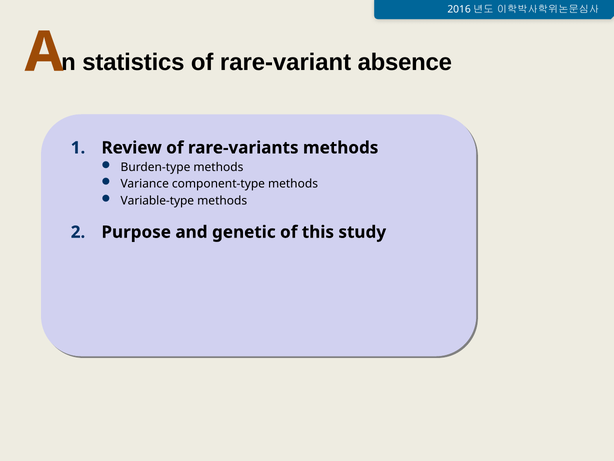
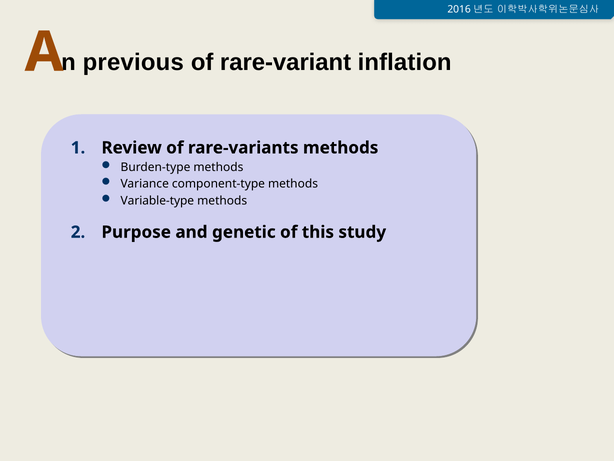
statistics: statistics -> previous
absence: absence -> inflation
